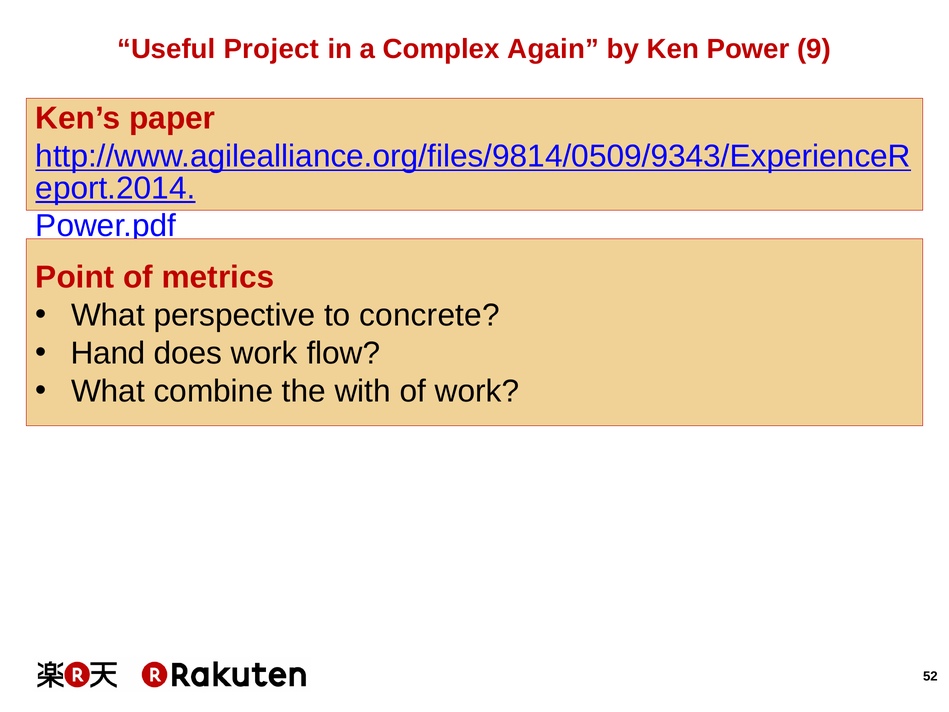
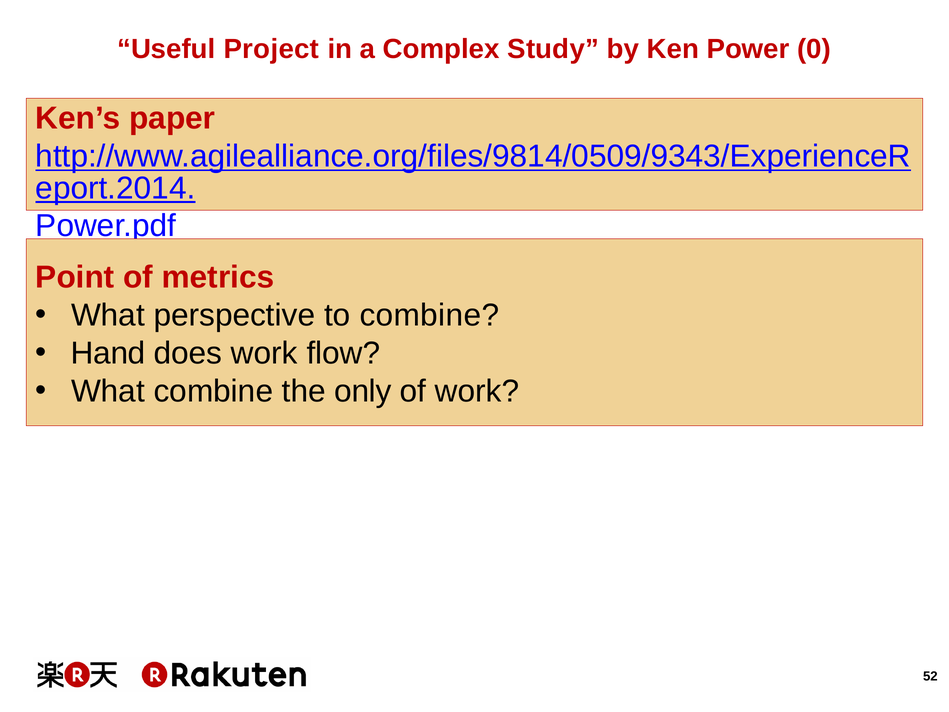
Again: Again -> Study
9: 9 -> 0
to concrete: concrete -> combine
with: with -> only
